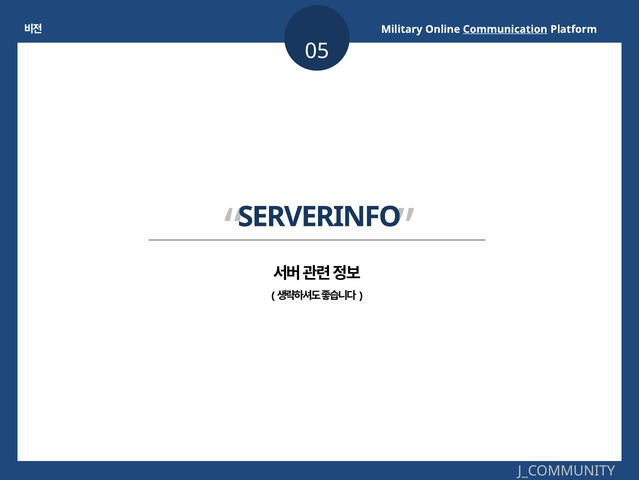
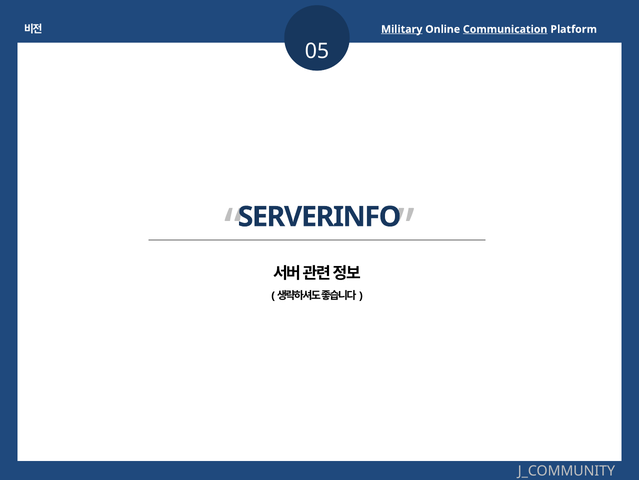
Military underline: none -> present
